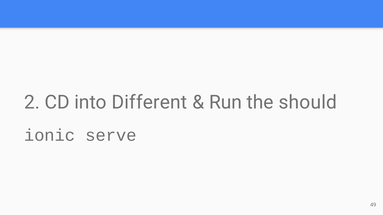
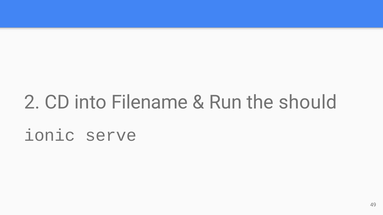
Different: Different -> Filename
